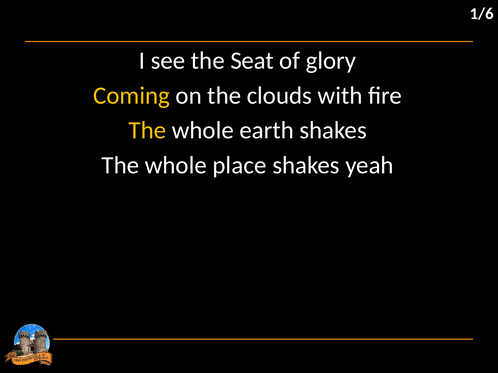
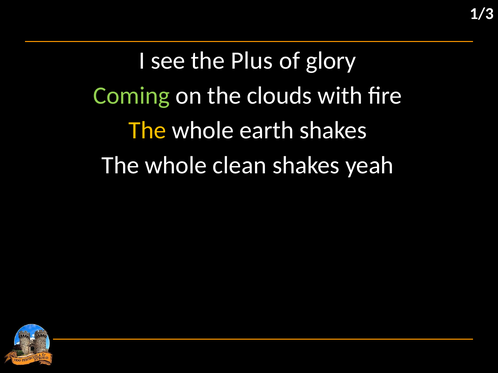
1/6: 1/6 -> 1/3
Seat: Seat -> Plus
Coming colour: yellow -> light green
place: place -> clean
